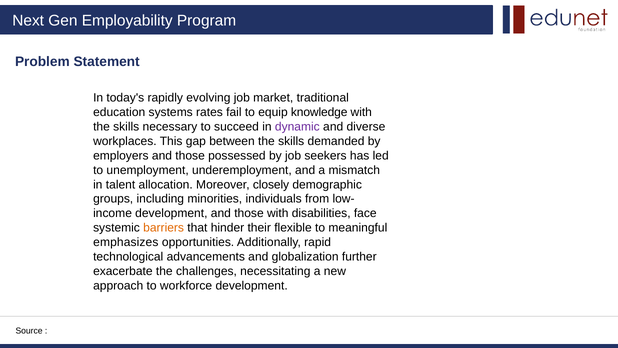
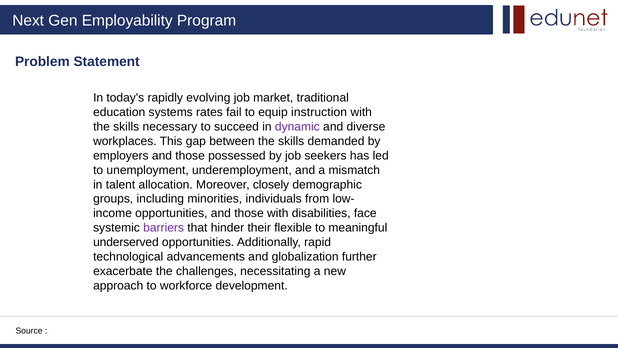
knowledge: knowledge -> instruction
development at (171, 213): development -> opportunities
barriers colour: orange -> purple
emphasizes: emphasizes -> underserved
